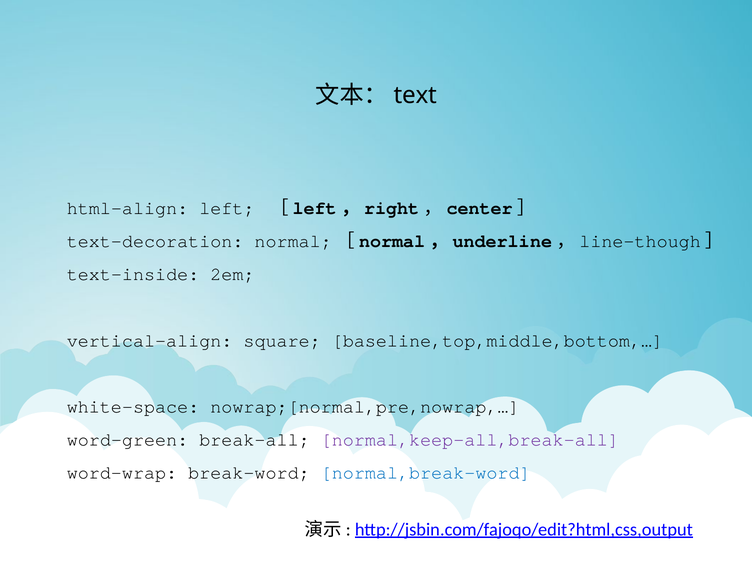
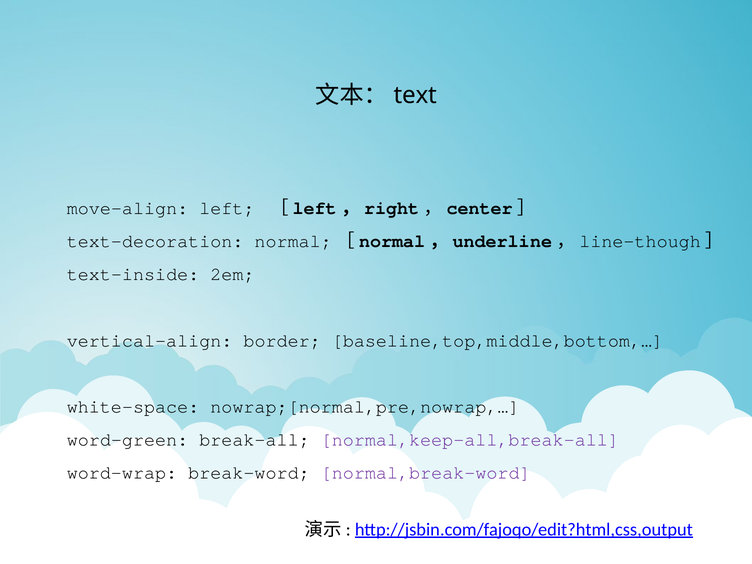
html-align: html-align -> move-align
square: square -> border
normal,break-word colour: blue -> purple
